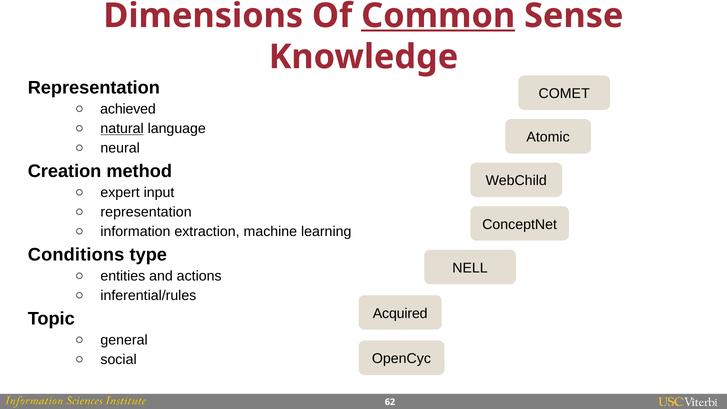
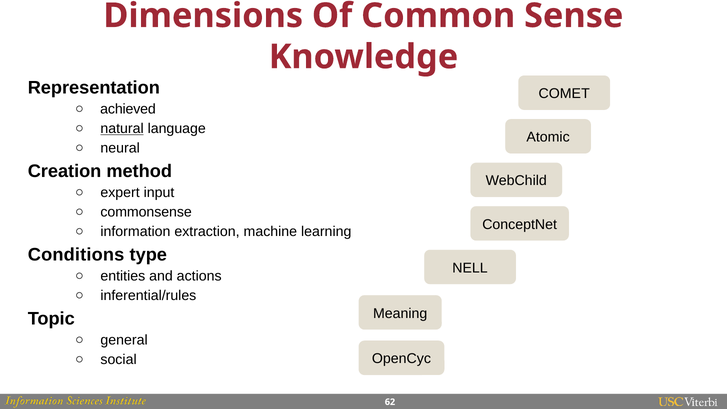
Common underline: present -> none
representation at (146, 212): representation -> commonsense
Acquired: Acquired -> Meaning
